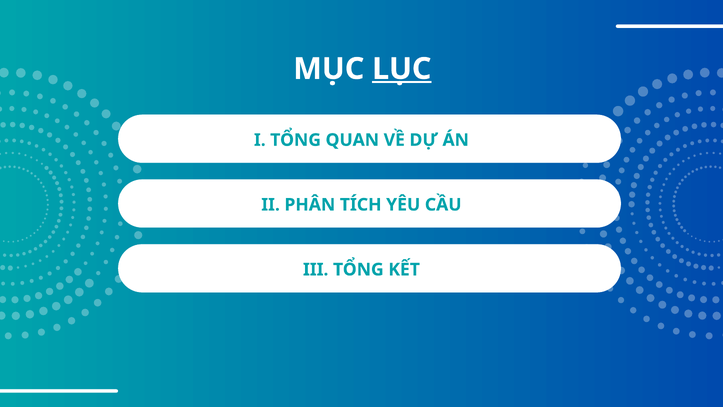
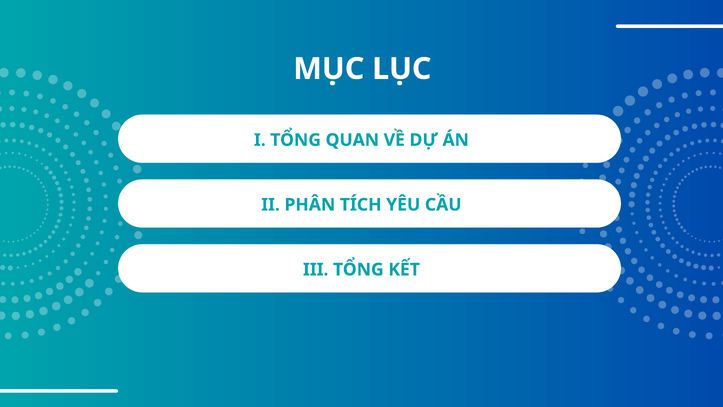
LỤC underline: present -> none
